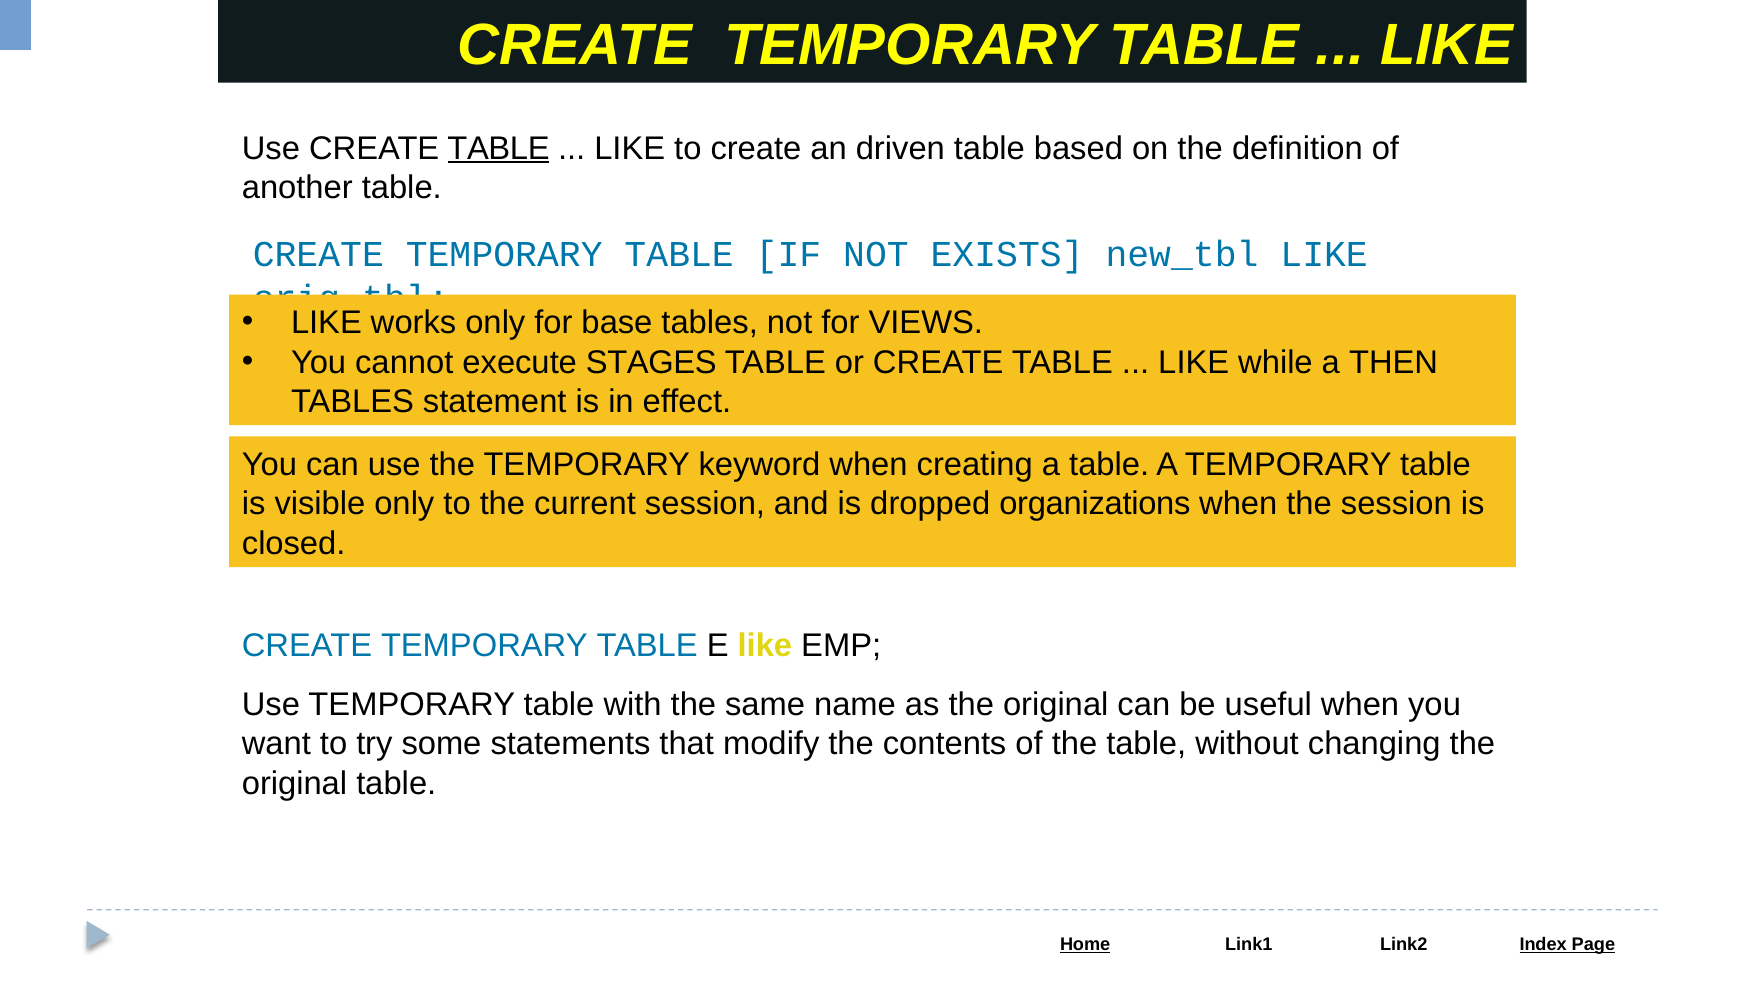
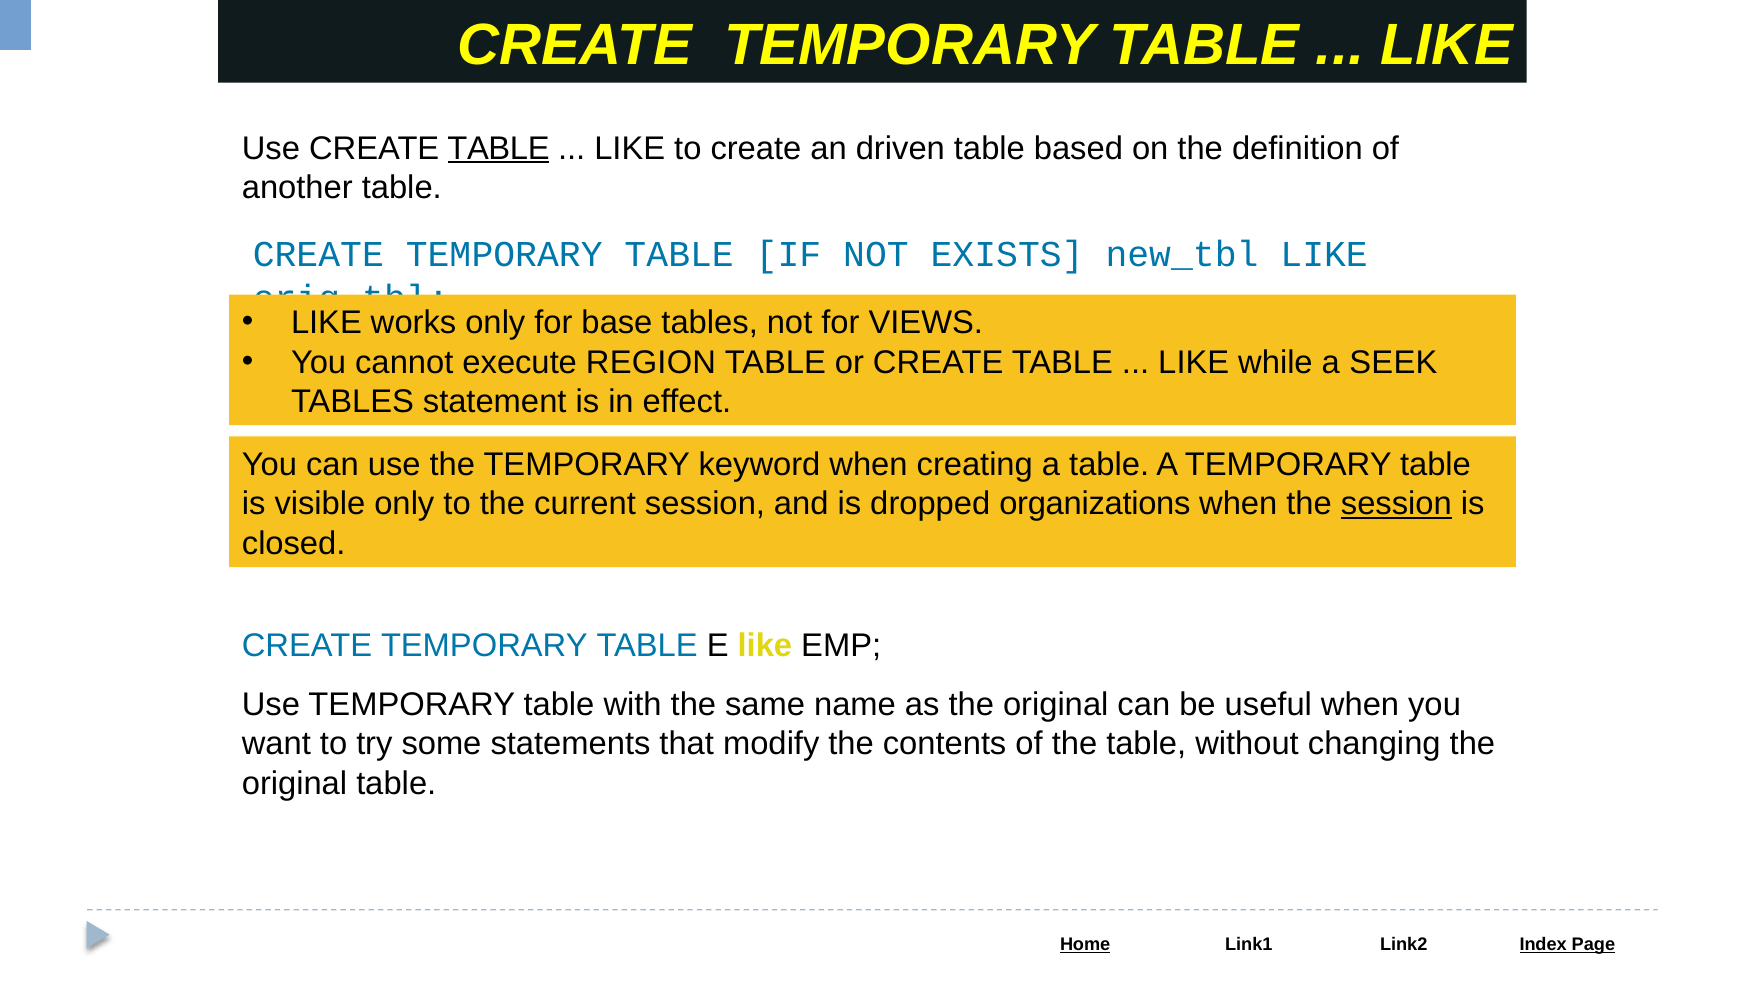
STAGES: STAGES -> REGION
THEN: THEN -> SEEK
session at (1396, 504) underline: none -> present
